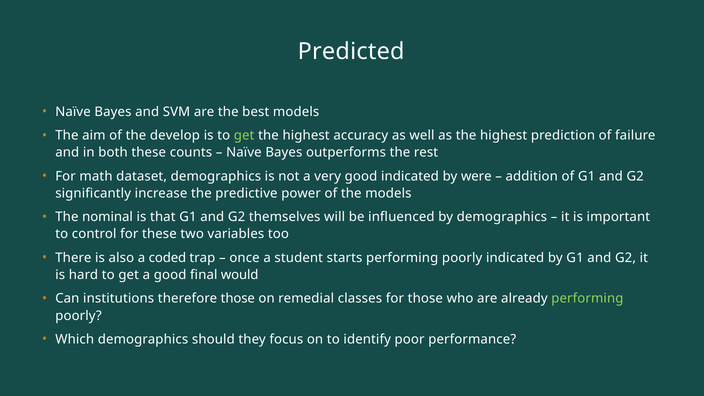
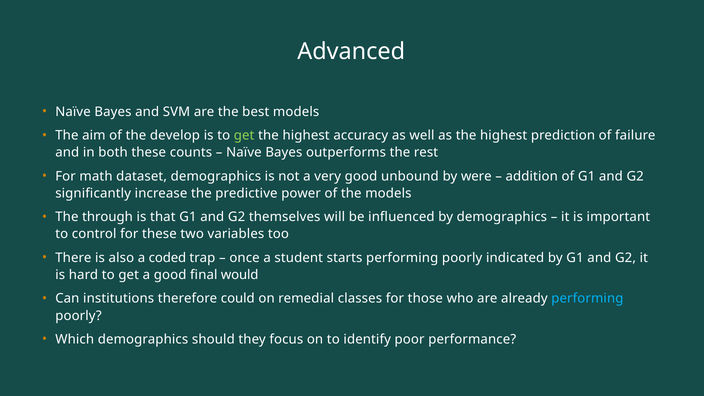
Predicted: Predicted -> Advanced
good indicated: indicated -> unbound
nominal: nominal -> through
therefore those: those -> could
performing at (587, 299) colour: light green -> light blue
